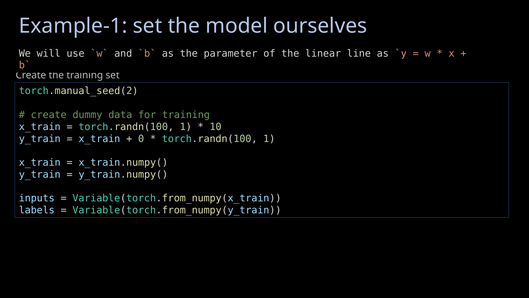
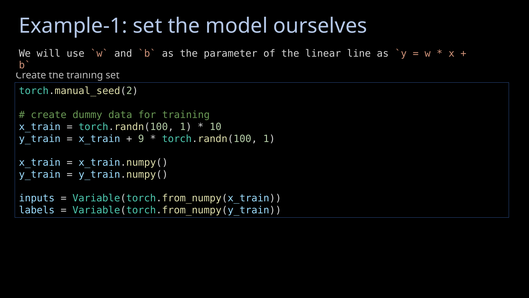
0: 0 -> 9
